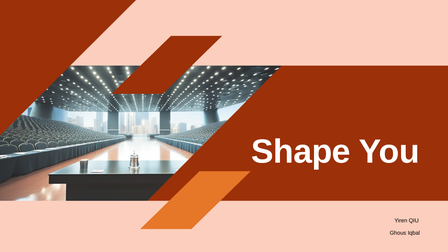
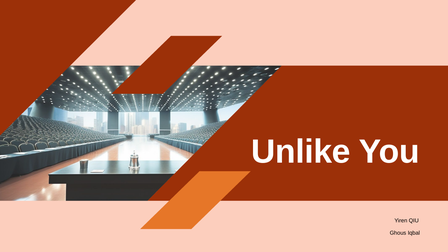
Shape: Shape -> Unlike
